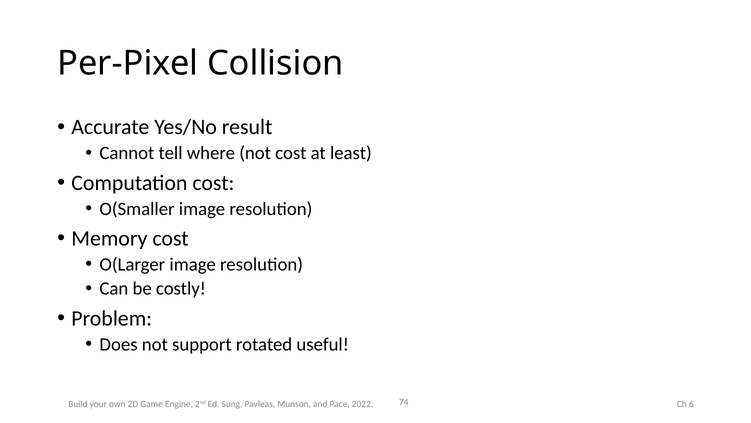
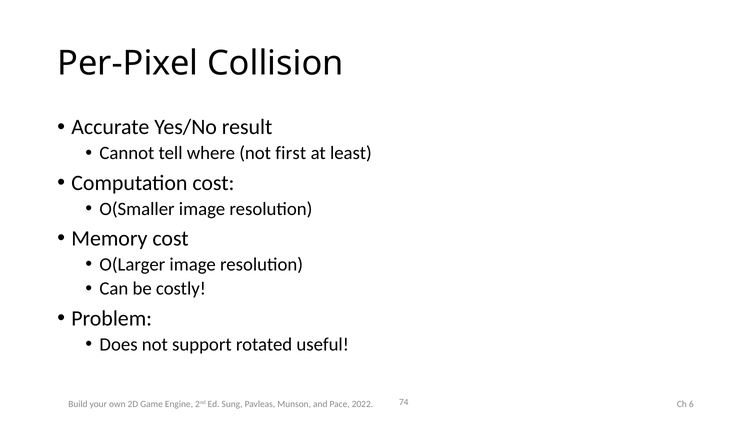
not cost: cost -> first
